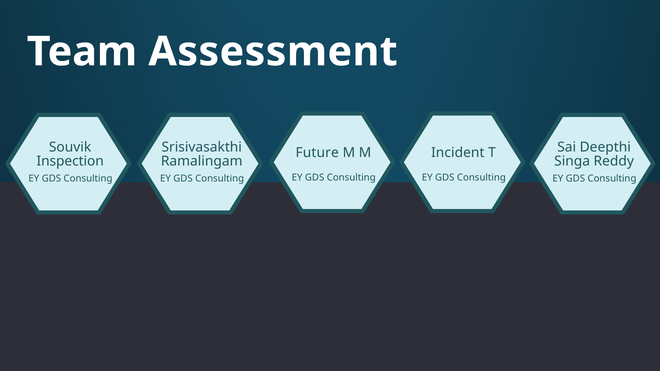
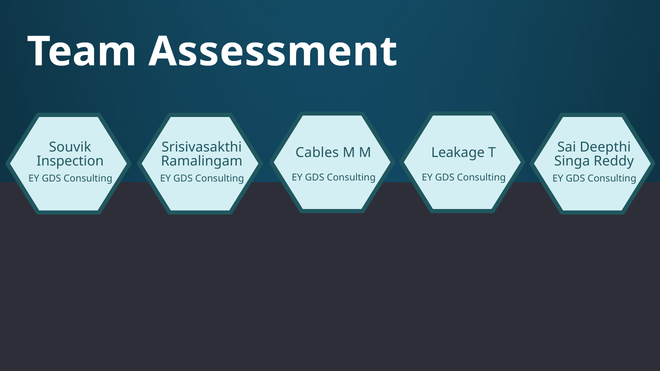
Future: Future -> Cables
Incident: Incident -> Leakage
